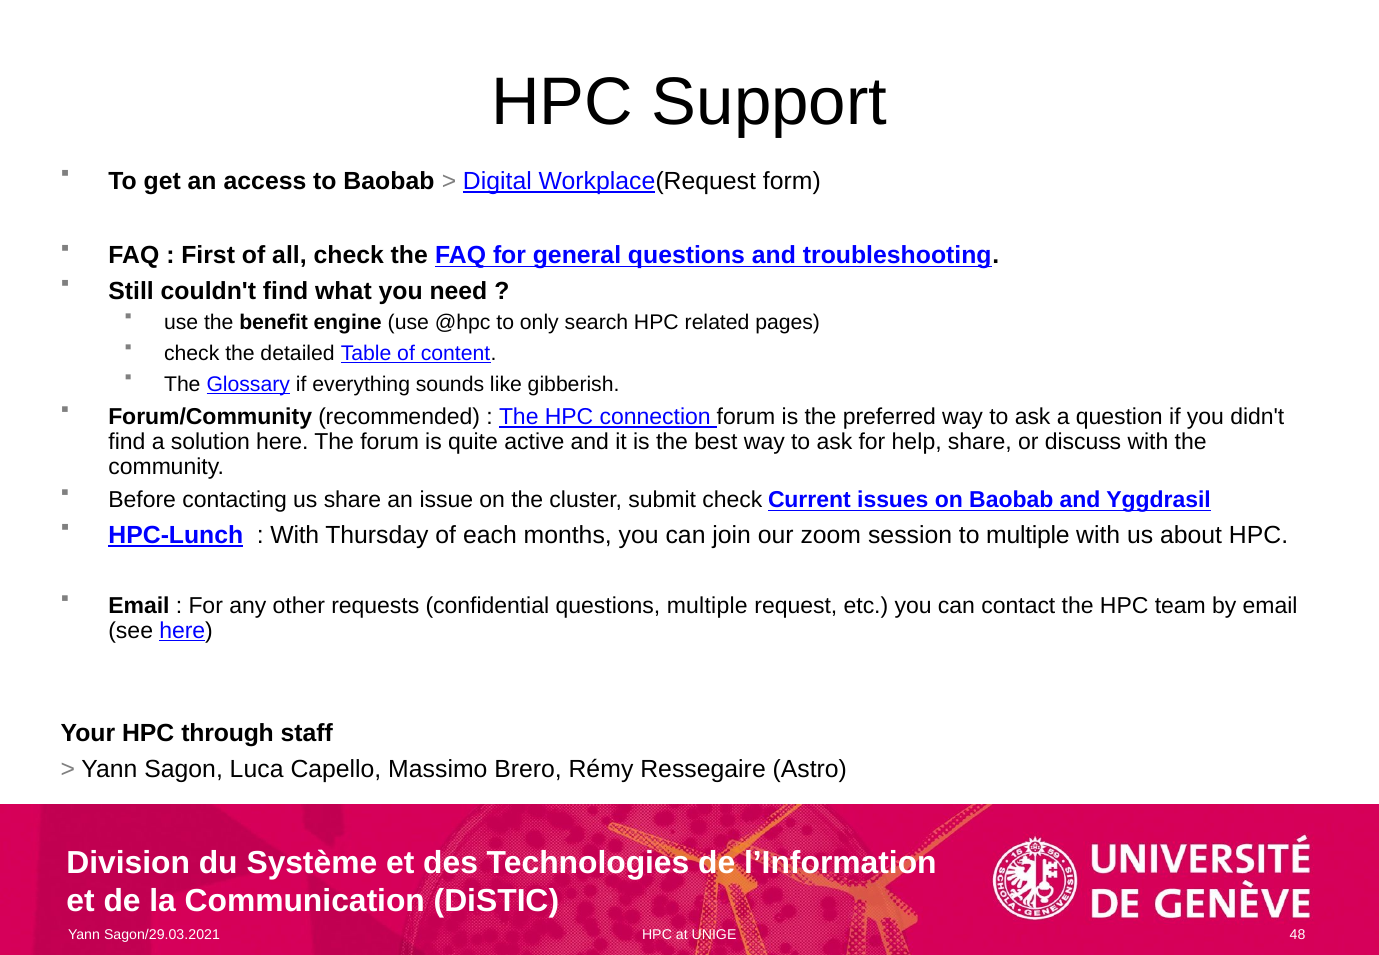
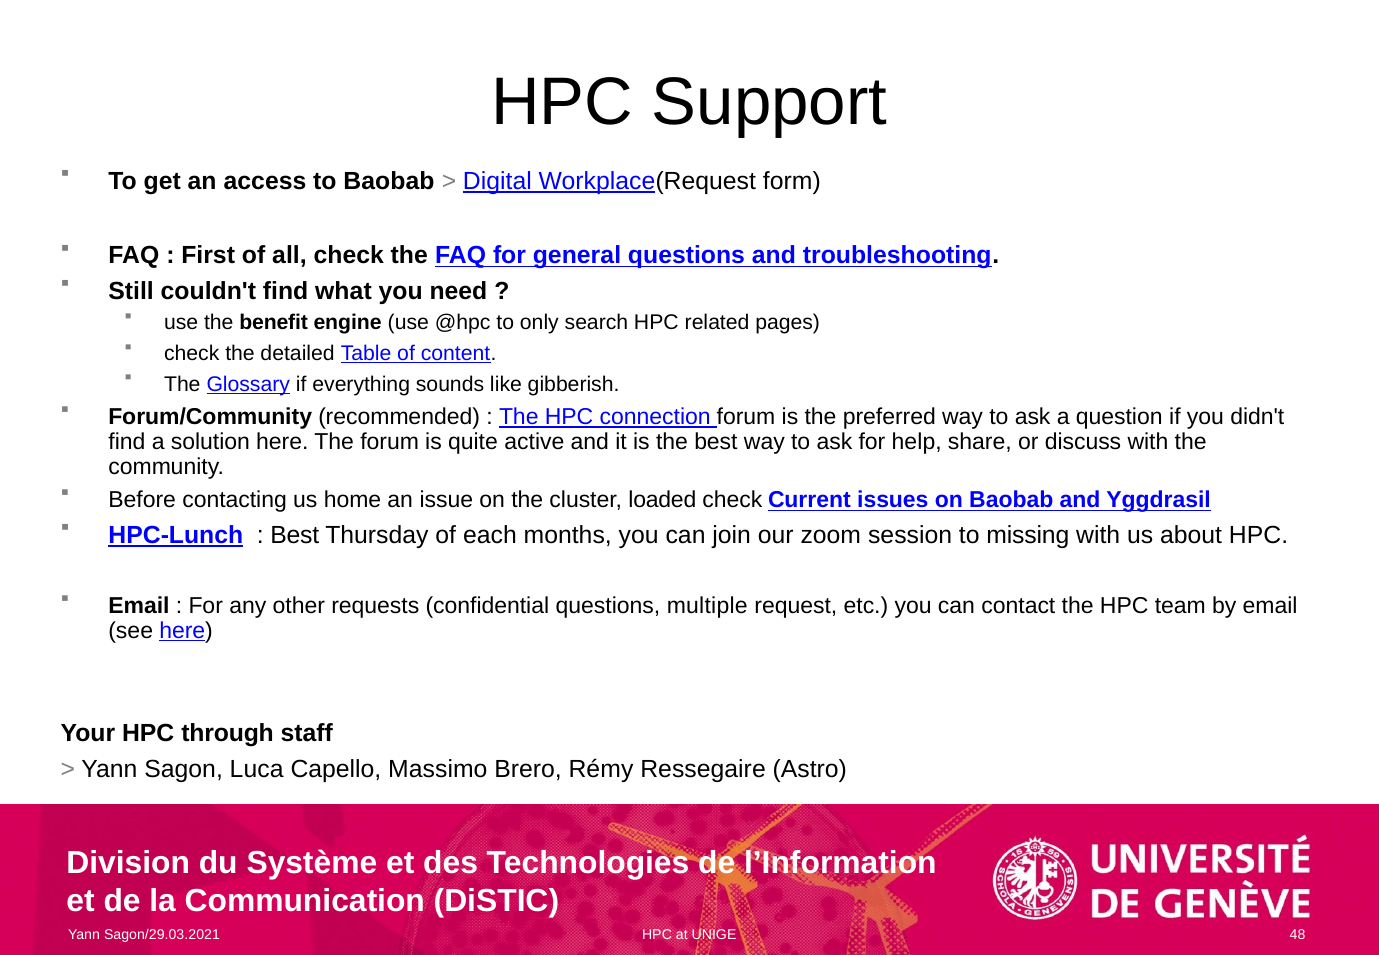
us share: share -> home
submit: submit -> loaded
With at (295, 535): With -> Best
to multiple: multiple -> missing
